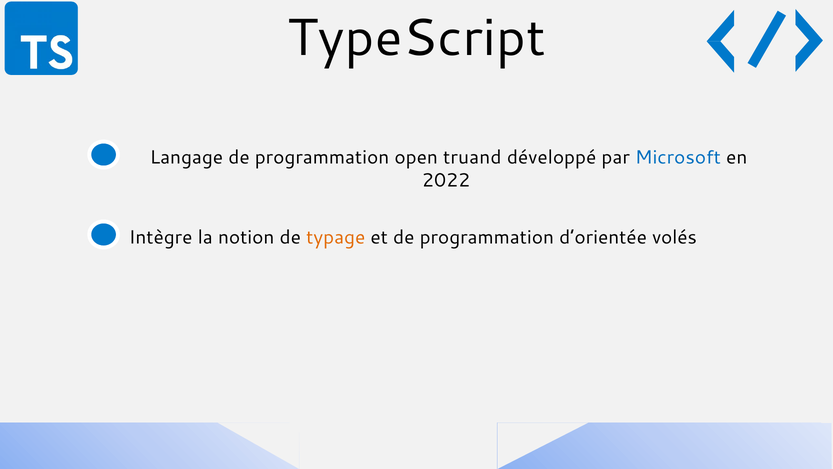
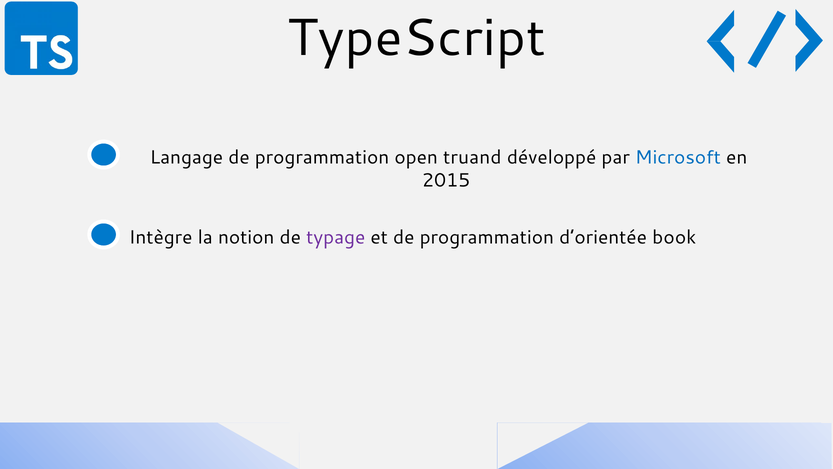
2022: 2022 -> 2015
typage colour: orange -> purple
volés: volés -> book
